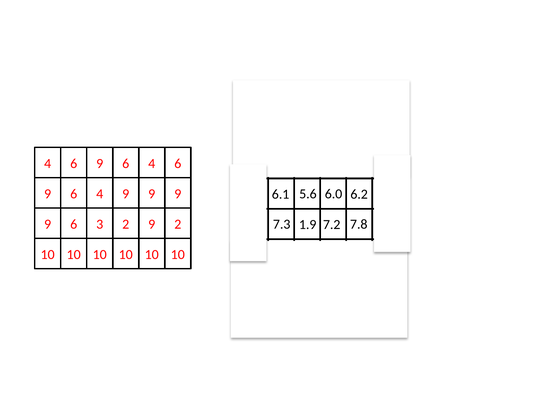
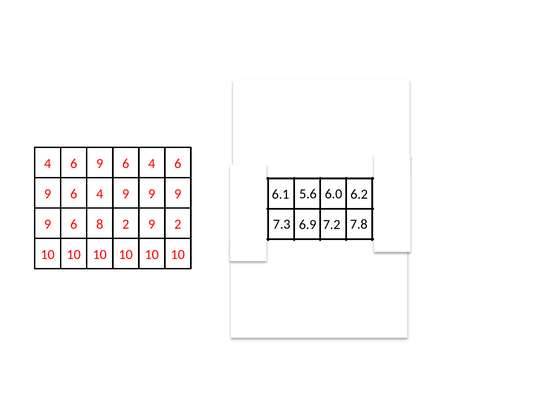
3: 3 -> 8
1.9: 1.9 -> 6.9
